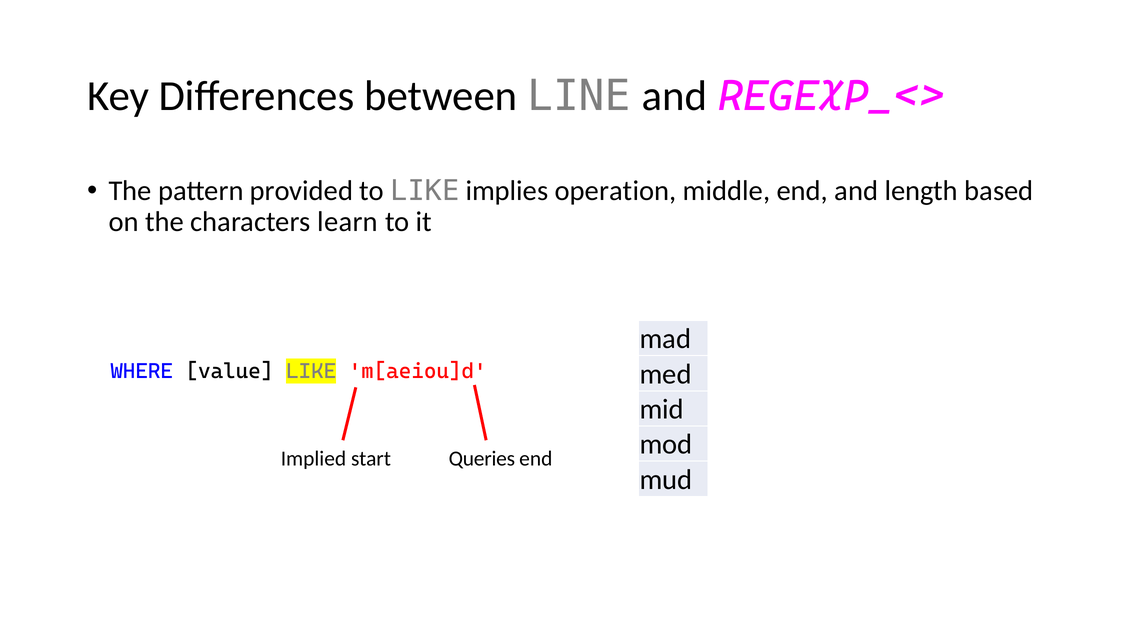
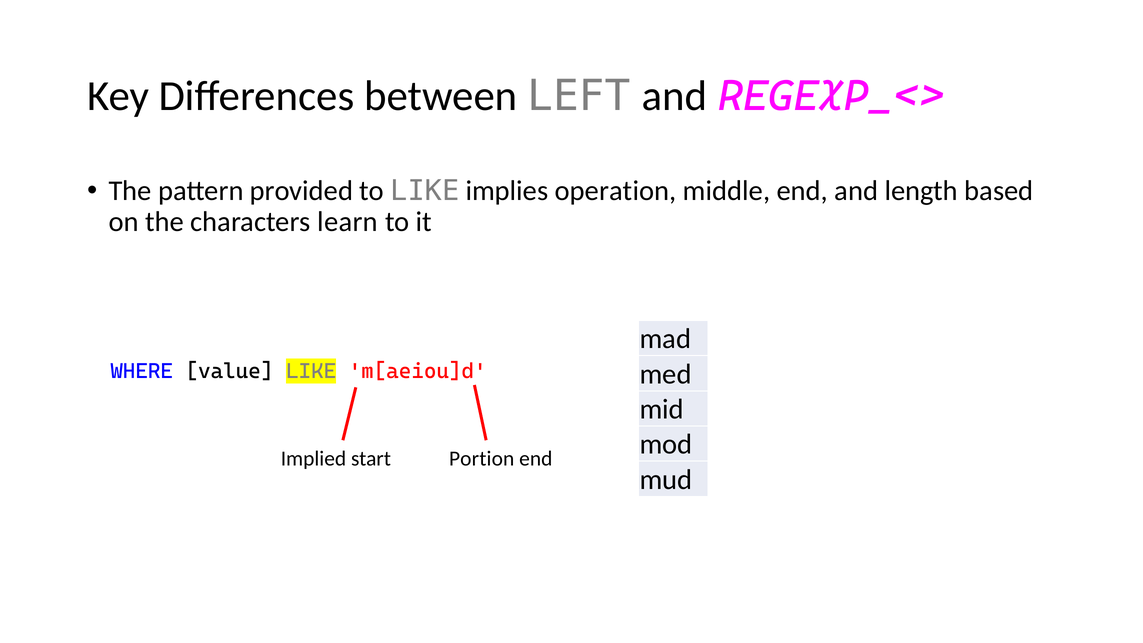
LINE: LINE -> LEFT
Queries: Queries -> Portion
